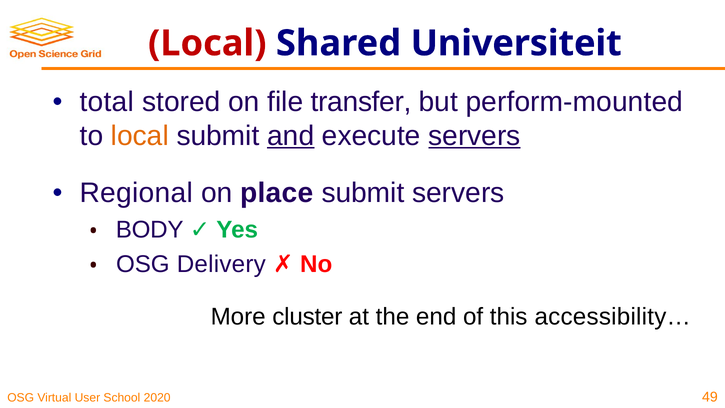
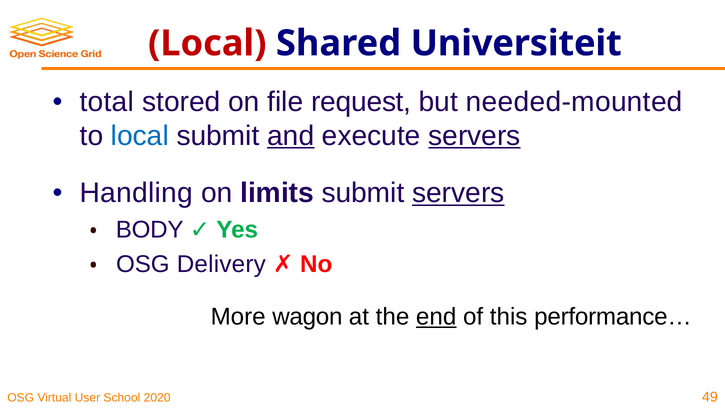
transfer: transfer -> request
perform-mounted: perform-mounted -> needed-mounted
local at (140, 136) colour: orange -> blue
Regional: Regional -> Handling
place: place -> limits
servers at (458, 193) underline: none -> present
cluster: cluster -> wagon
end underline: none -> present
accessibility…: accessibility… -> performance…
